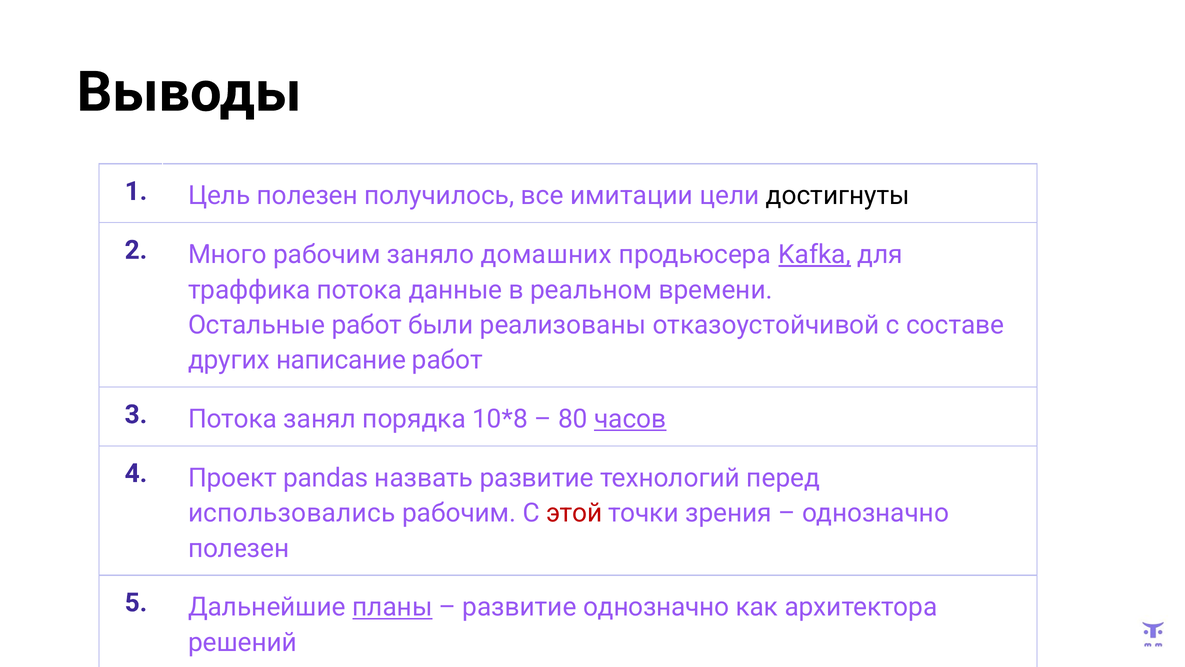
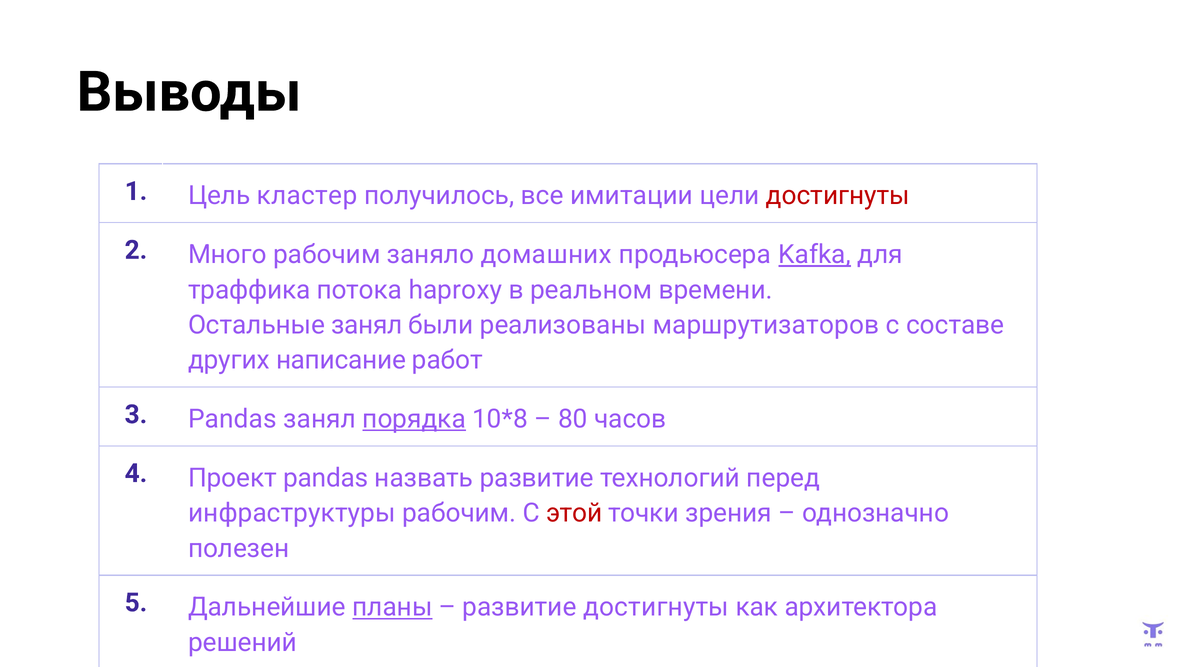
Цель полезен: полезен -> кластер
достигнуты at (838, 196) colour: black -> red
данные: данные -> haproxy
Остальные работ: работ -> занял
отказоустойчивой: отказоустойчивой -> маршрутизаторов
3 Потока: Потока -> Pandas
порядка underline: none -> present
часов underline: present -> none
использовались: использовались -> инфраструктуры
развитие однозначно: однозначно -> достигнуты
